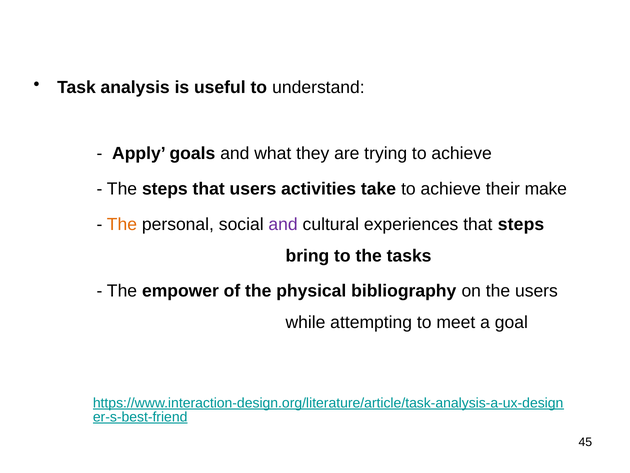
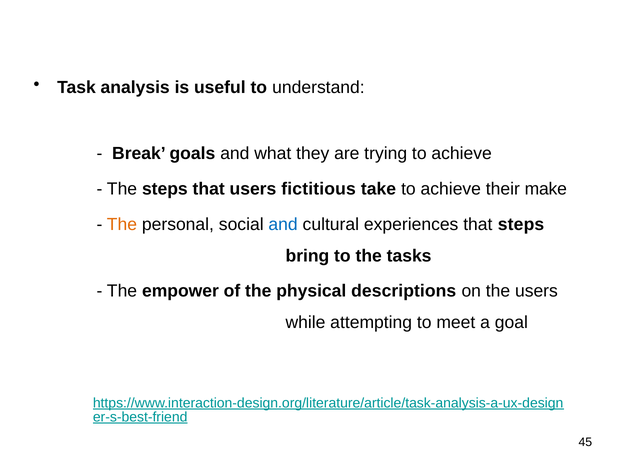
Apply: Apply -> Break
activities: activities -> fictitious
and at (283, 224) colour: purple -> blue
bibliography: bibliography -> descriptions
